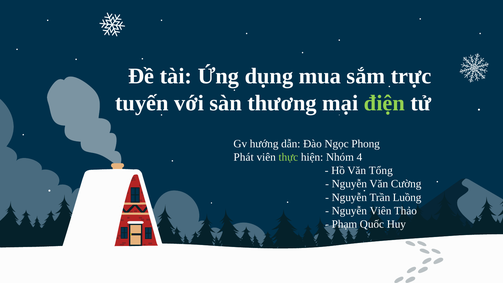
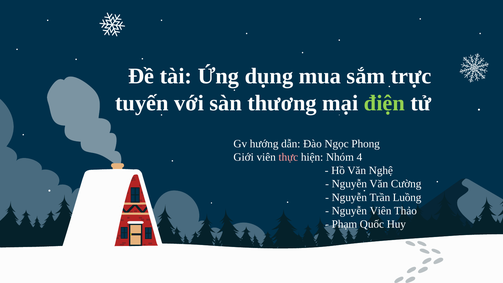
Phát: Phát -> Giới
thực colour: light green -> pink
Tổng: Tổng -> Nghệ
